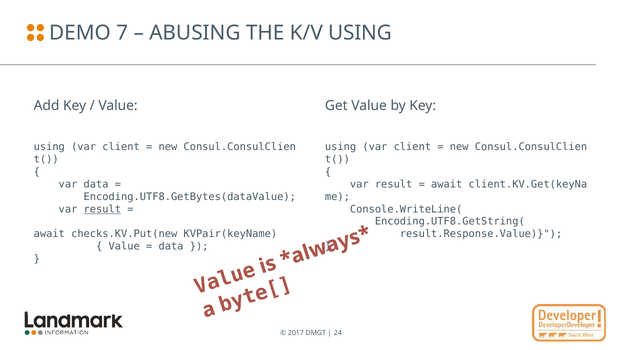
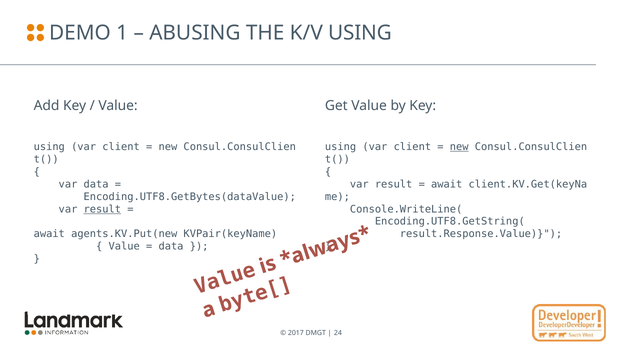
7: 7 -> 1
new at (459, 147) underline: none -> present
checks.KV.Put(new: checks.KV.Put(new -> agents.KV.Put(new
